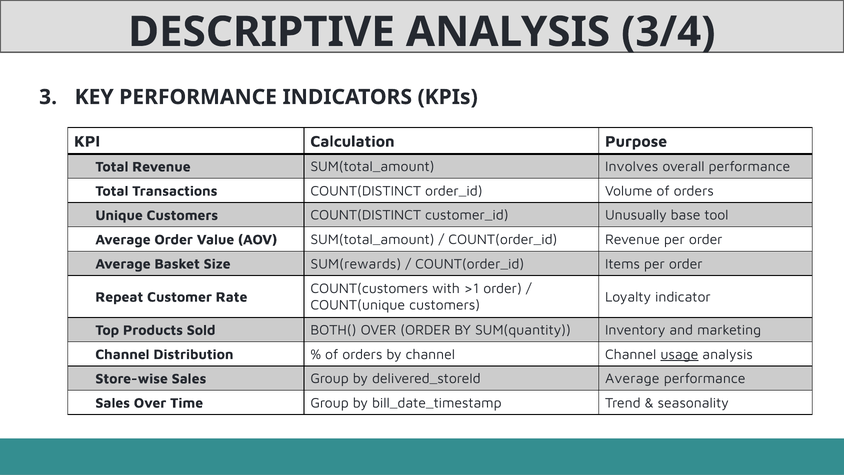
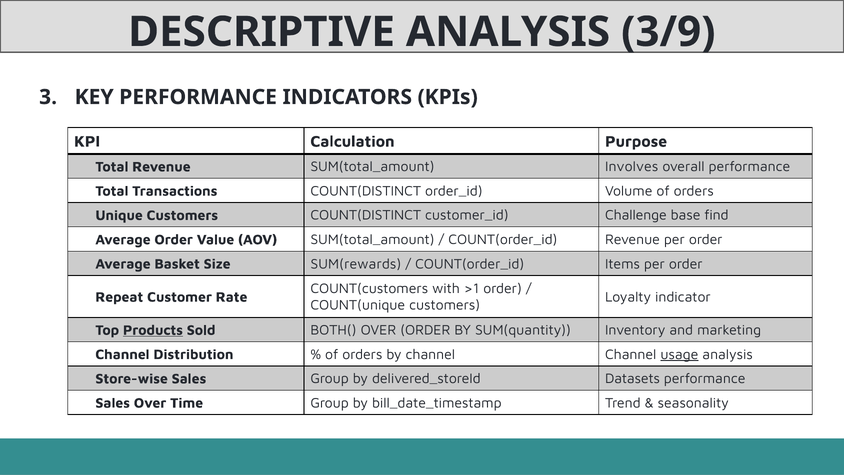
3/4: 3/4 -> 3/9
Unusually: Unusually -> Challenge
tool: tool -> find
Products underline: none -> present
Average at (632, 379): Average -> Datasets
